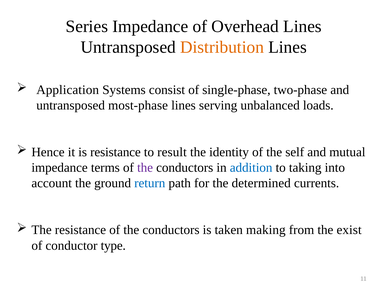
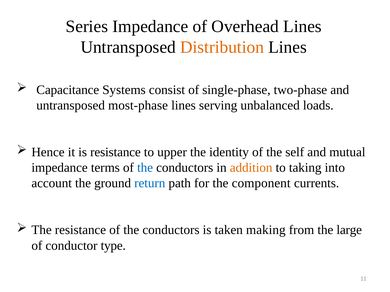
Application: Application -> Capacitance
result: result -> upper
the at (145, 168) colour: purple -> blue
addition colour: blue -> orange
determined: determined -> component
exist: exist -> large
